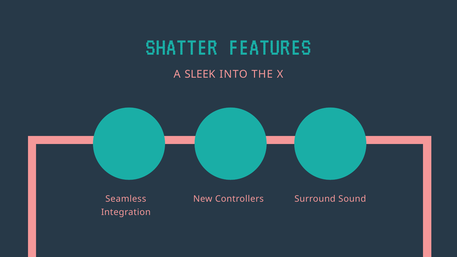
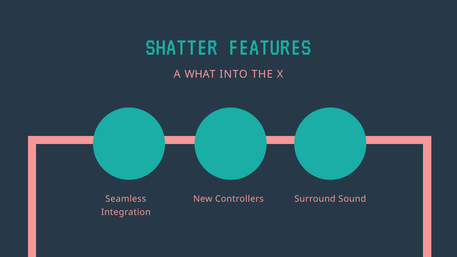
SLEEK: SLEEK -> WHAT
